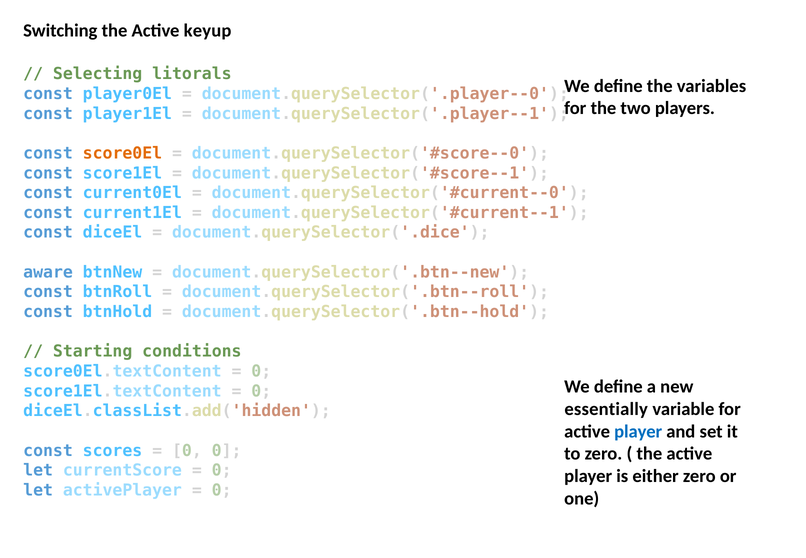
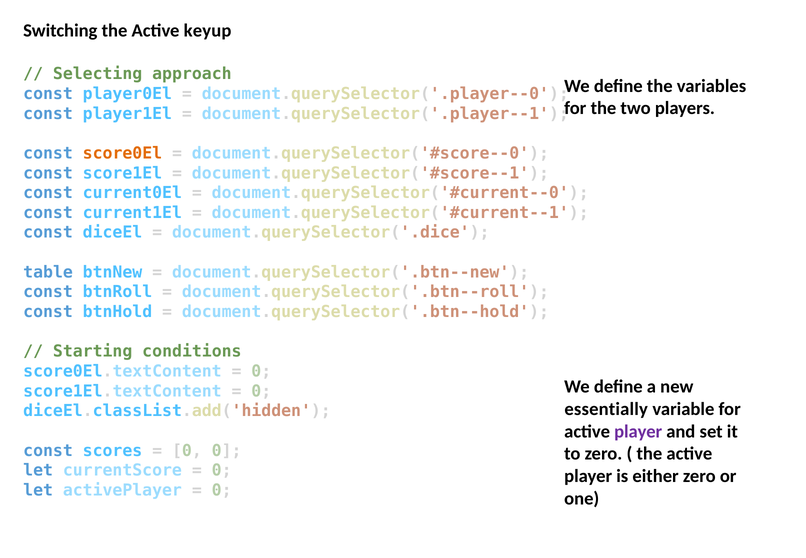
litorals: litorals -> approach
aware: aware -> table
player at (638, 431) colour: blue -> purple
